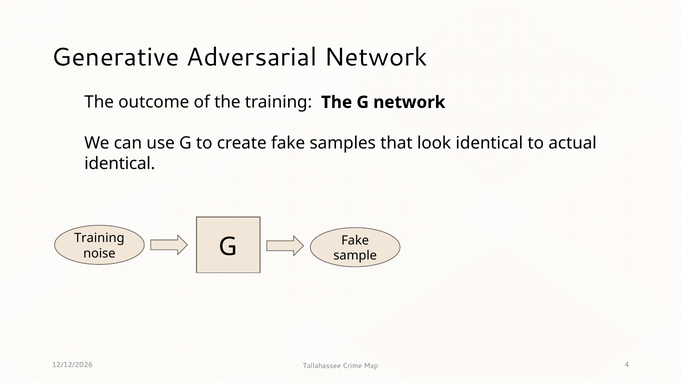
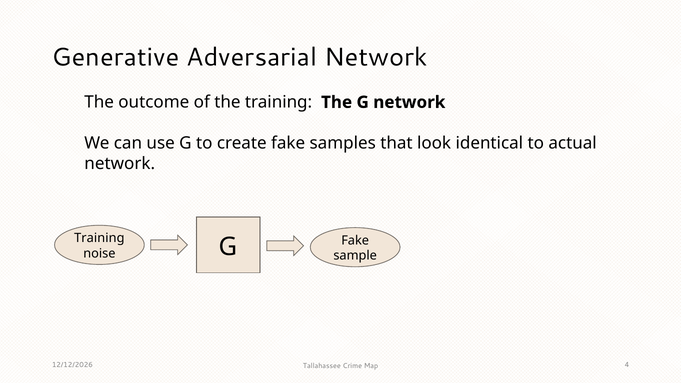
identical at (120, 164): identical -> network
